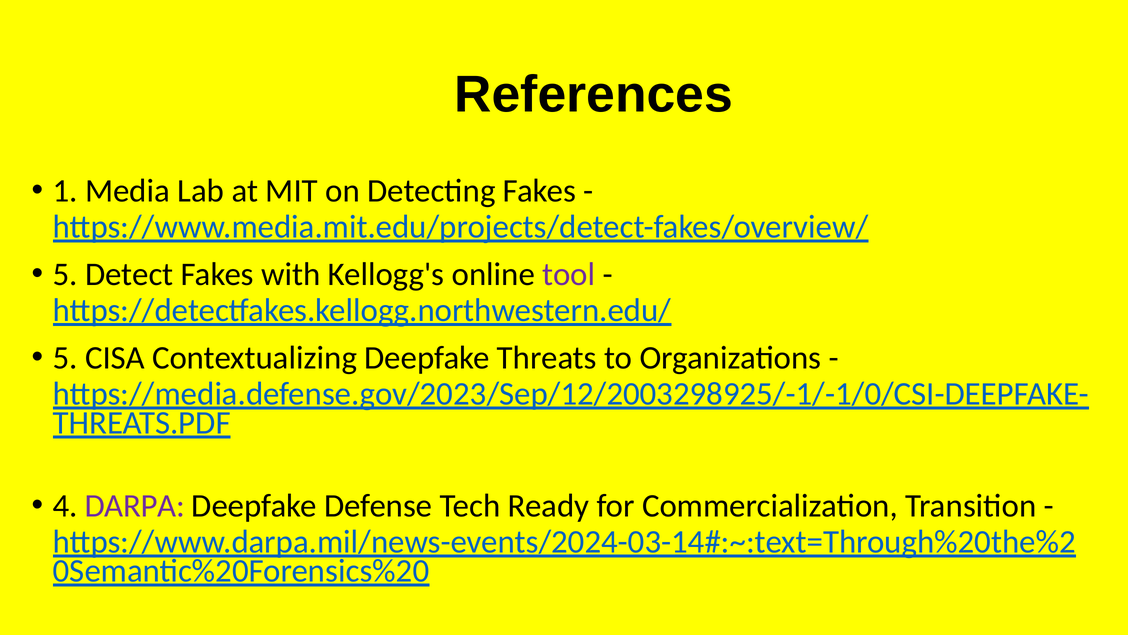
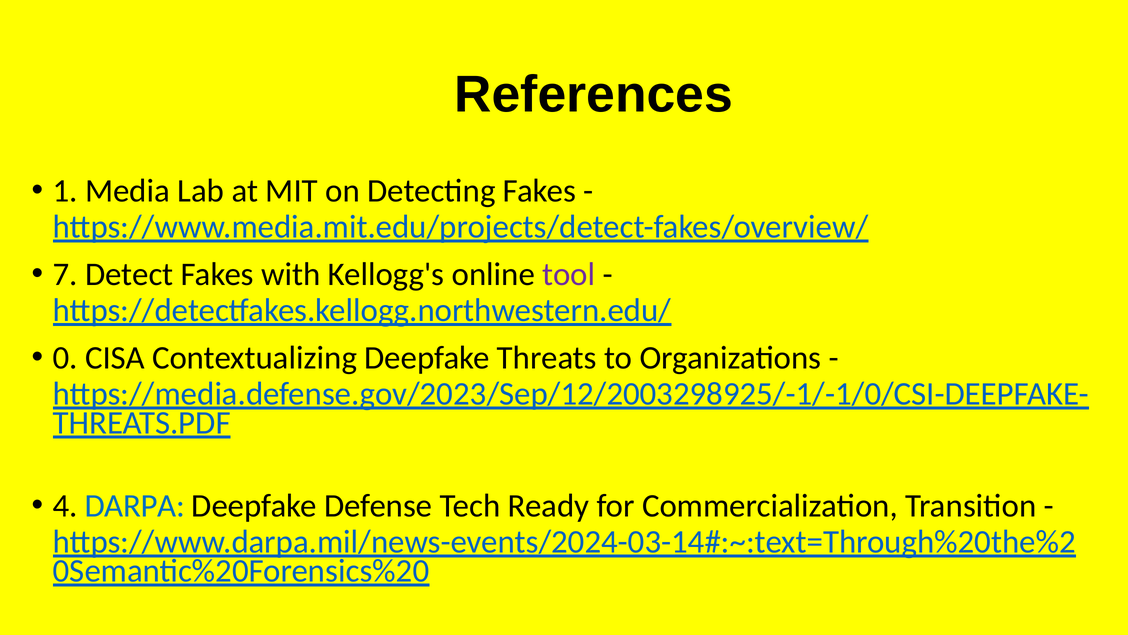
5 at (65, 274): 5 -> 7
5 at (65, 357): 5 -> 0
DARPA colour: purple -> blue
